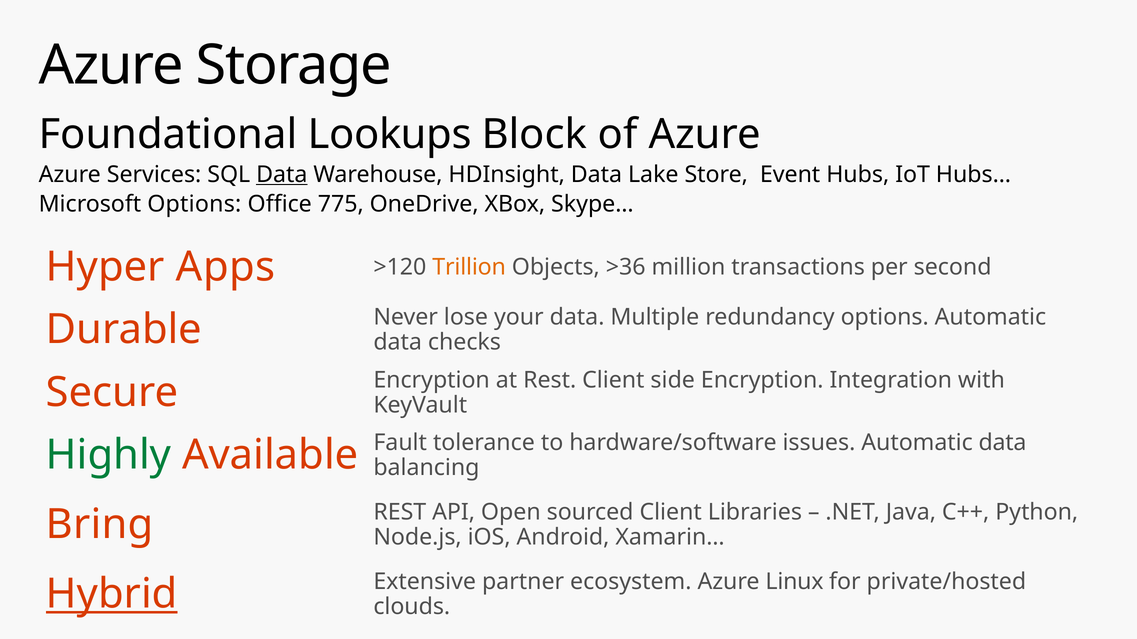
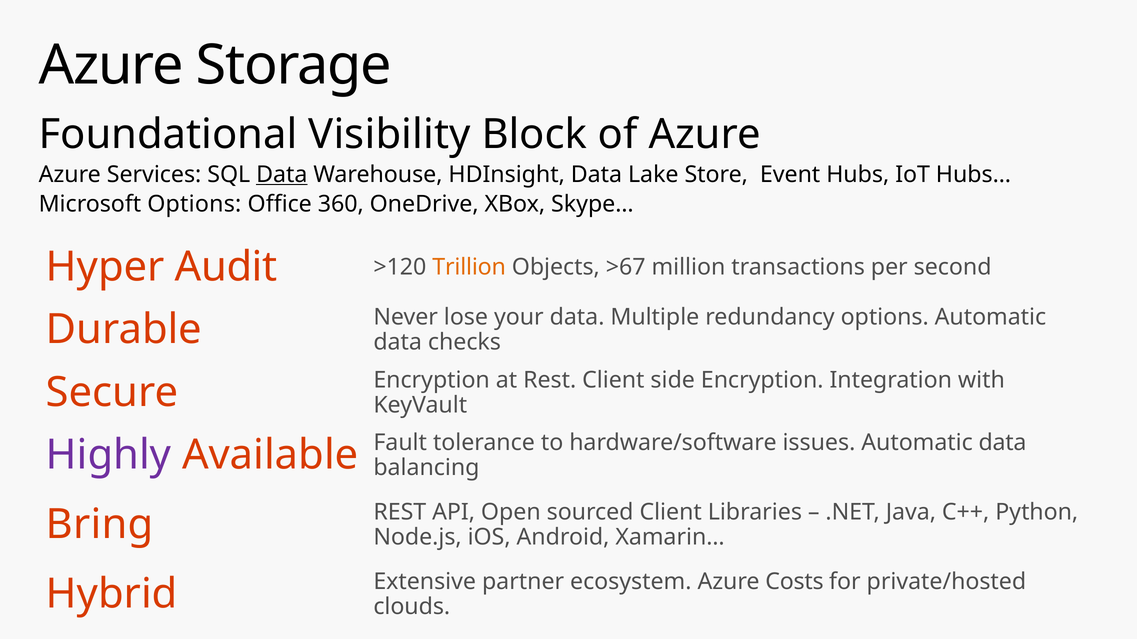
Lookups: Lookups -> Visibility
775: 775 -> 360
Apps: Apps -> Audit
>36: >36 -> >67
Highly colour: green -> purple
Hybrid underline: present -> none
Linux: Linux -> Costs
